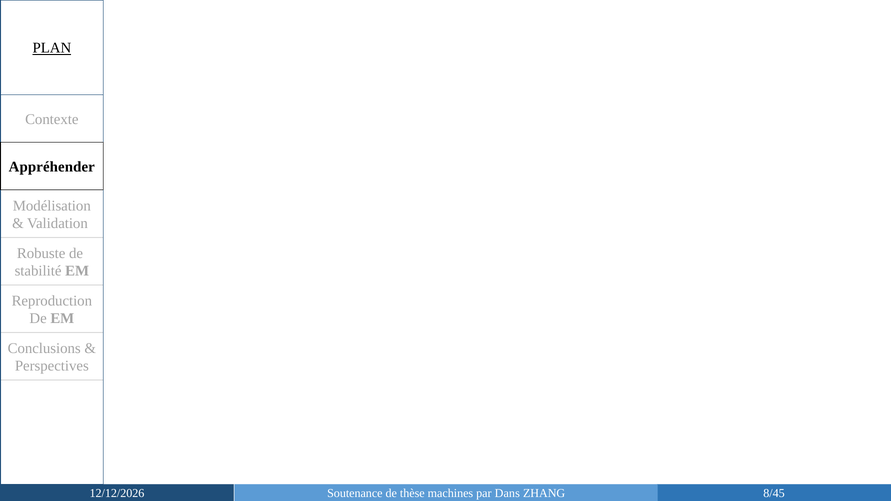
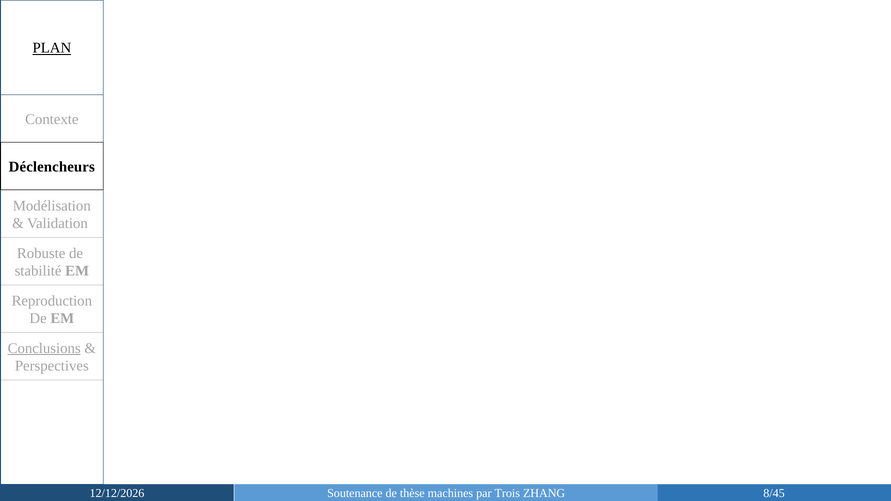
Appréhender: Appréhender -> Déclencheurs
Conclusions underline: none -> present
Dans: Dans -> Trois
